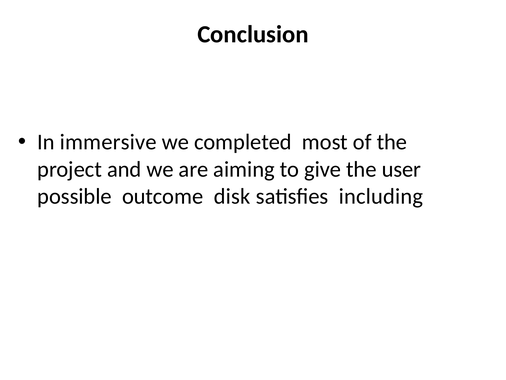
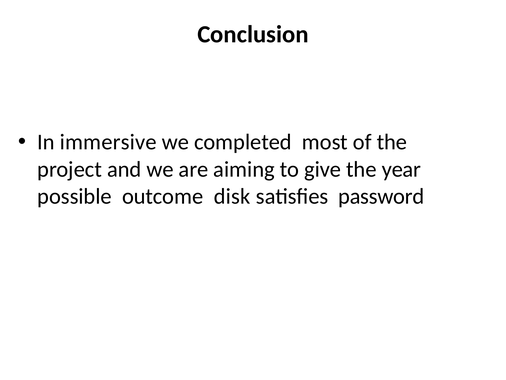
user: user -> year
including: including -> password
